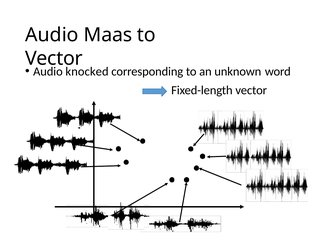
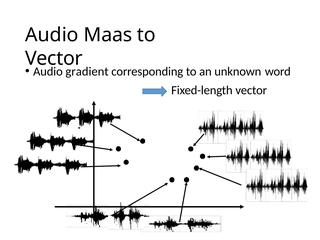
knocked: knocked -> gradient
